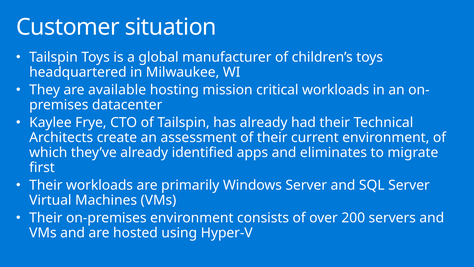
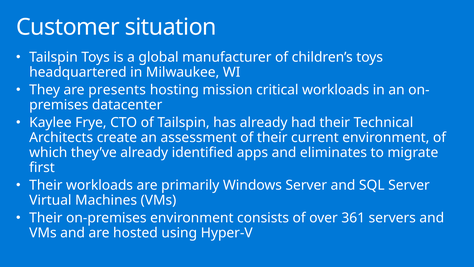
available: available -> presents
200: 200 -> 361
